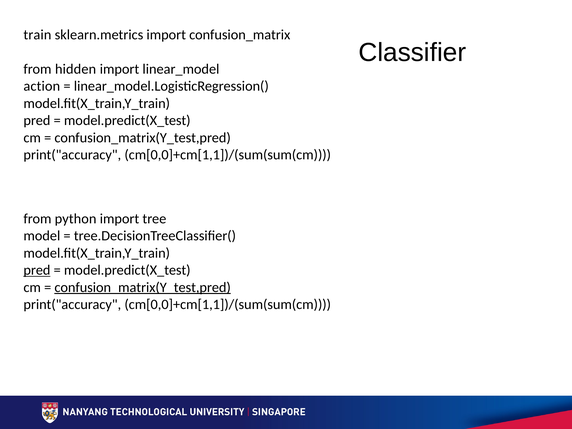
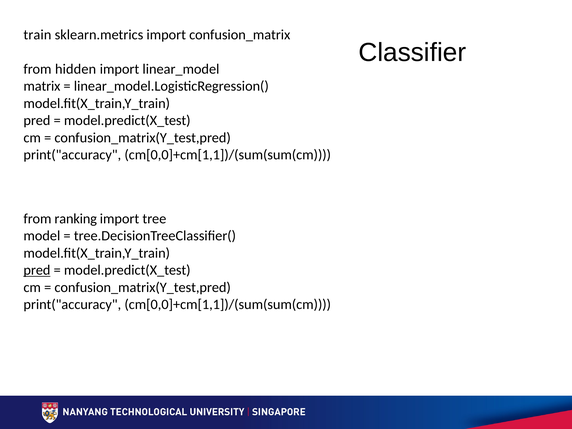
action: action -> matrix
python: python -> ranking
confusion_matrix(Y_test,pred at (143, 287) underline: present -> none
